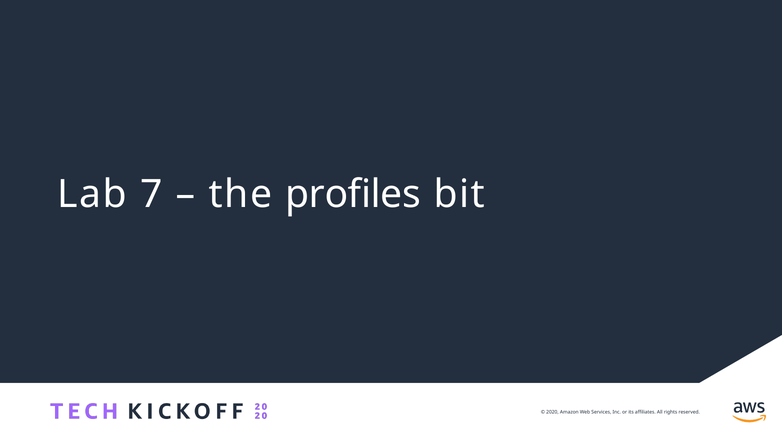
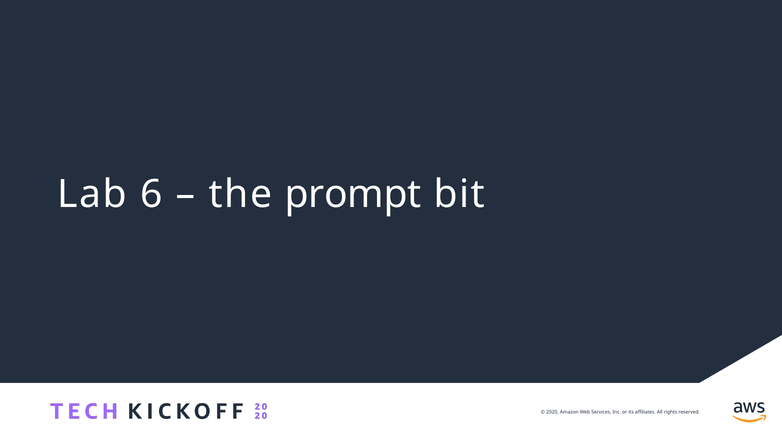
7: 7 -> 6
profiles: profiles -> prompt
